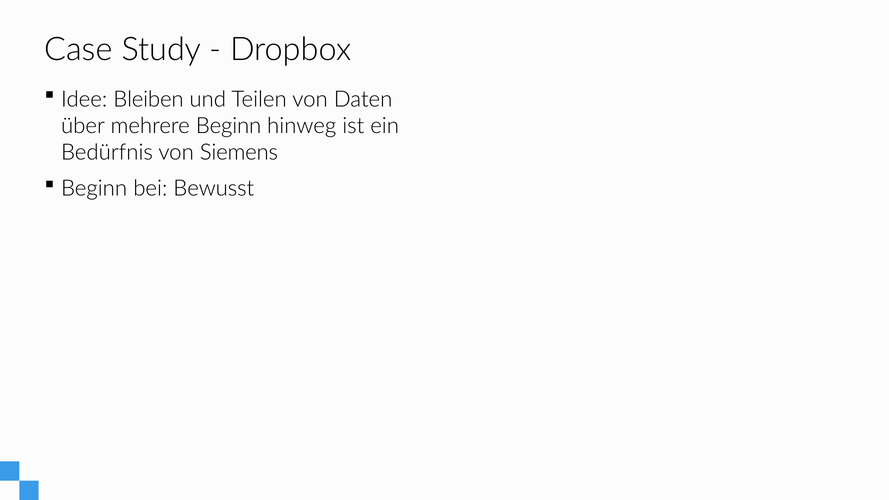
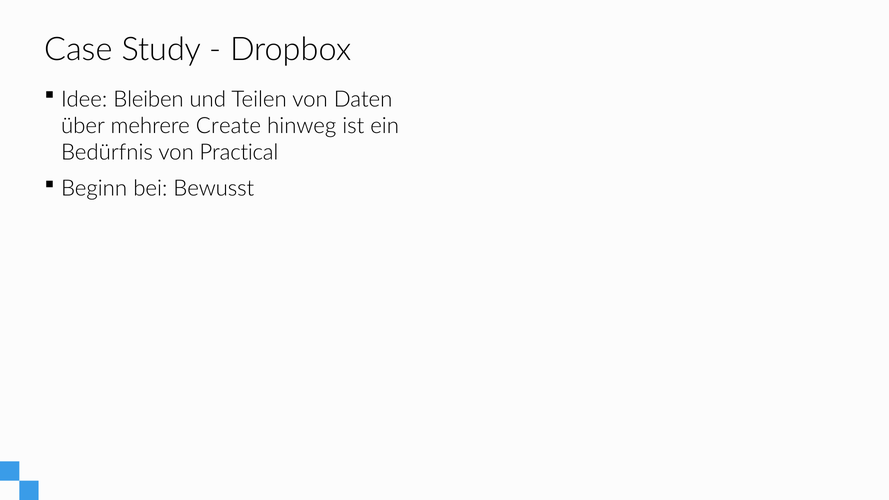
mehrere Beginn: Beginn -> Create
Siemens: Siemens -> Practical
